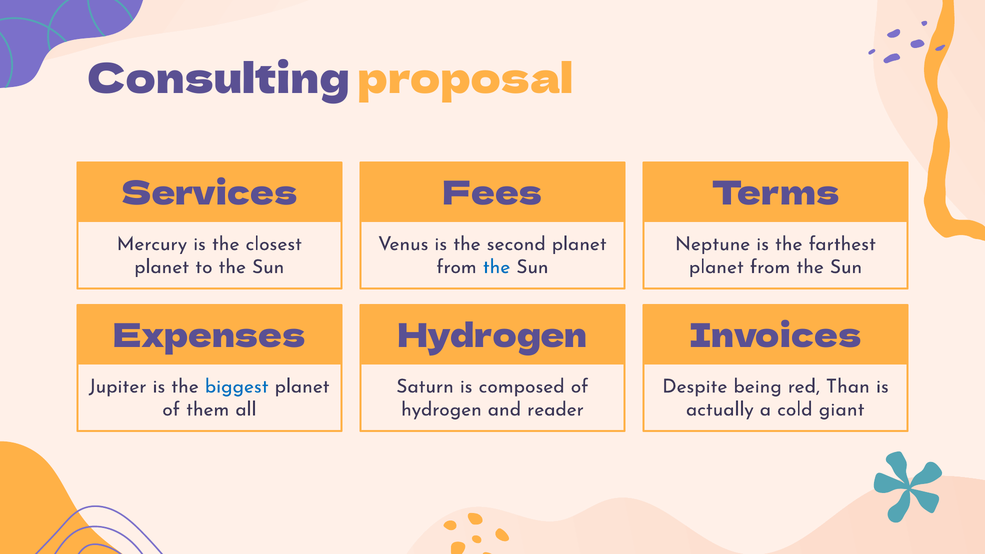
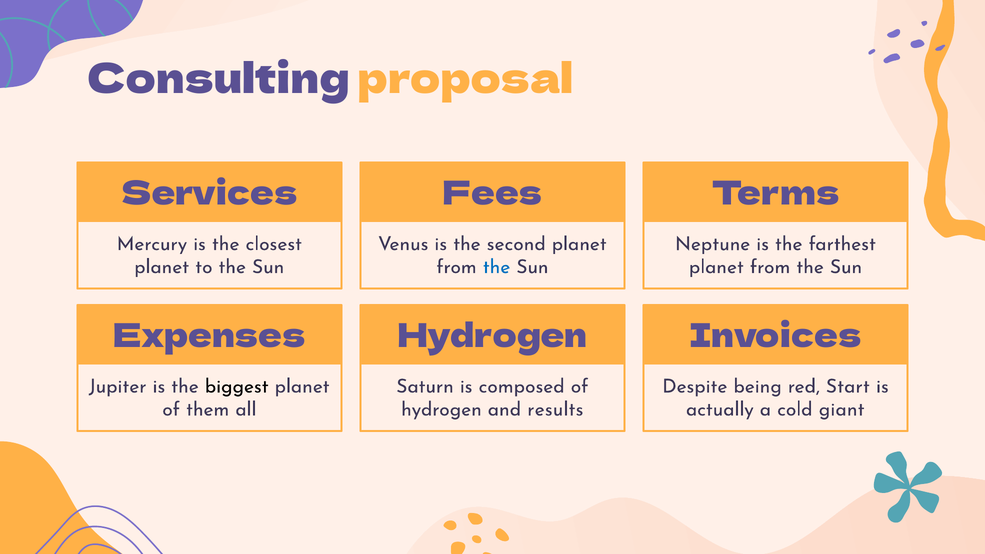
biggest colour: blue -> black
Than: Than -> Start
reader: reader -> results
